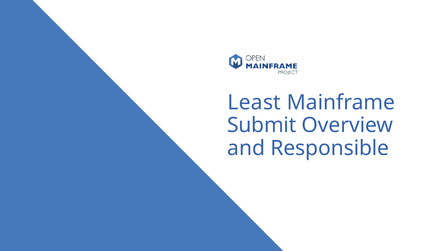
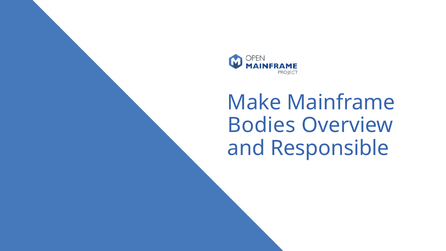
Least: Least -> Make
Submit: Submit -> Bodies
